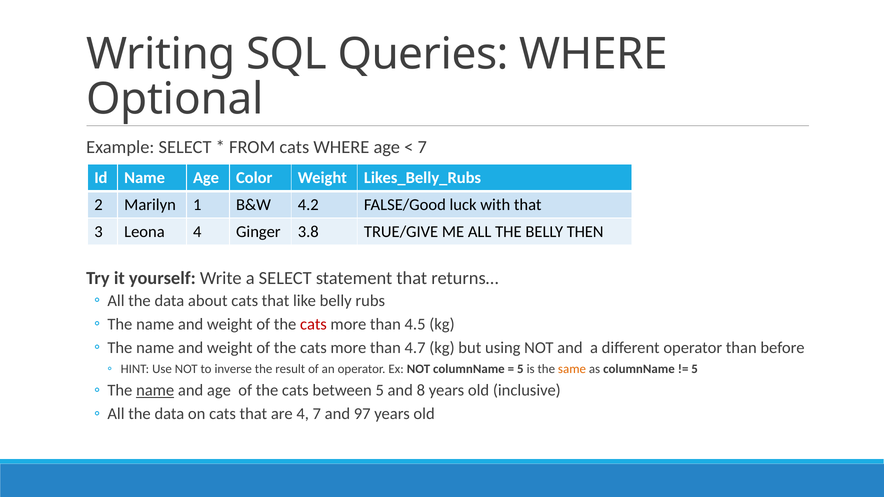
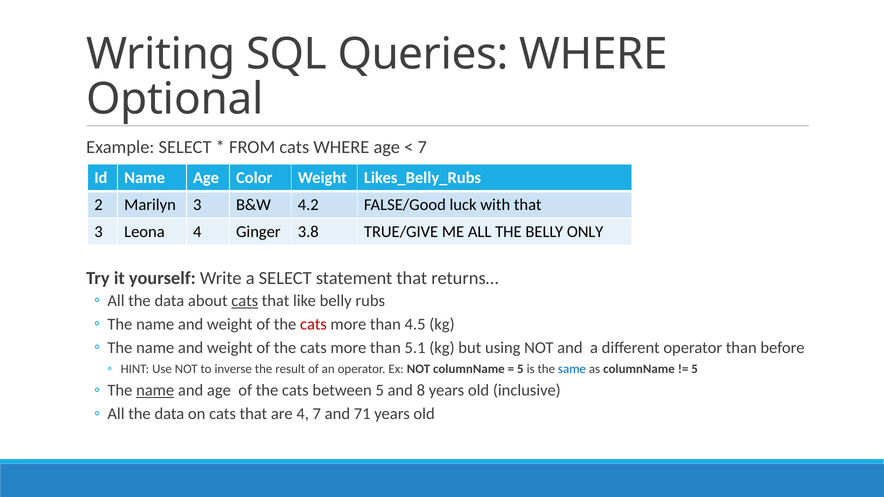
Marilyn 1: 1 -> 3
THEN: THEN -> ONLY
cats at (245, 301) underline: none -> present
4.7: 4.7 -> 5.1
same colour: orange -> blue
97: 97 -> 71
